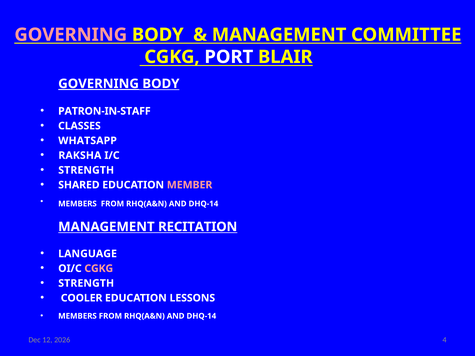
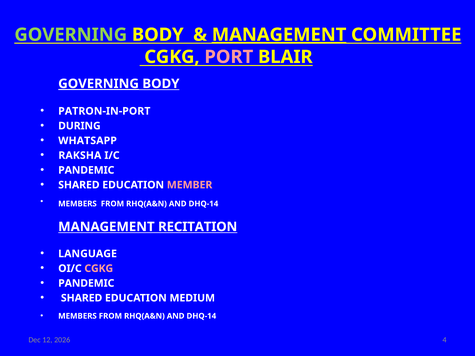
GOVERNING at (71, 35) colour: pink -> light green
MANAGEMENT at (279, 35) underline: none -> present
PORT colour: white -> pink
PATRON-IN-STAFF: PATRON-IN-STAFF -> PATRON-IN-PORT
CLASSES: CLASSES -> DURING
STRENGTH at (86, 170): STRENGTH -> PANDEMIC
STRENGTH at (86, 283): STRENGTH -> PANDEMIC
COOLER at (82, 298): COOLER -> SHARED
LESSONS: LESSONS -> MEDIUM
